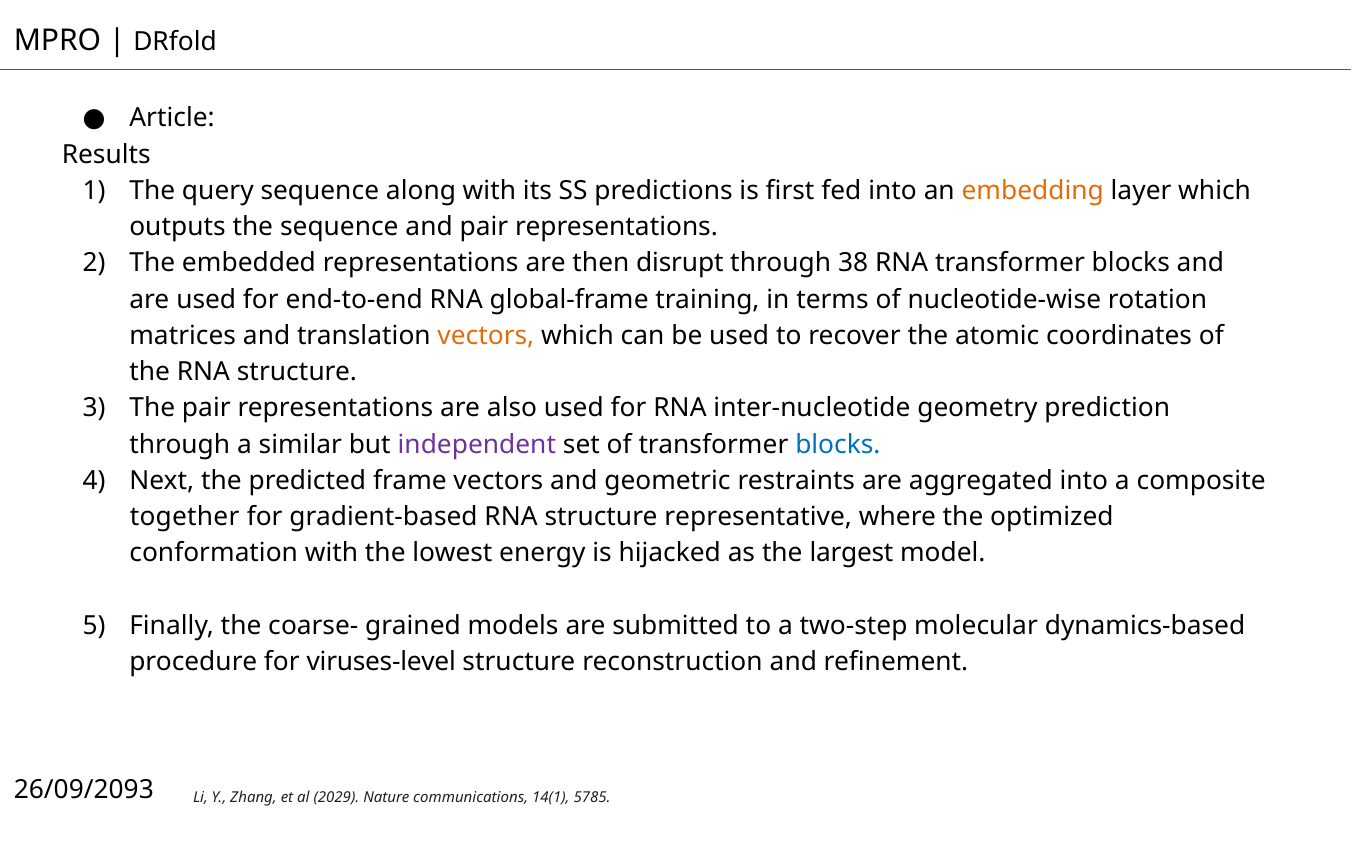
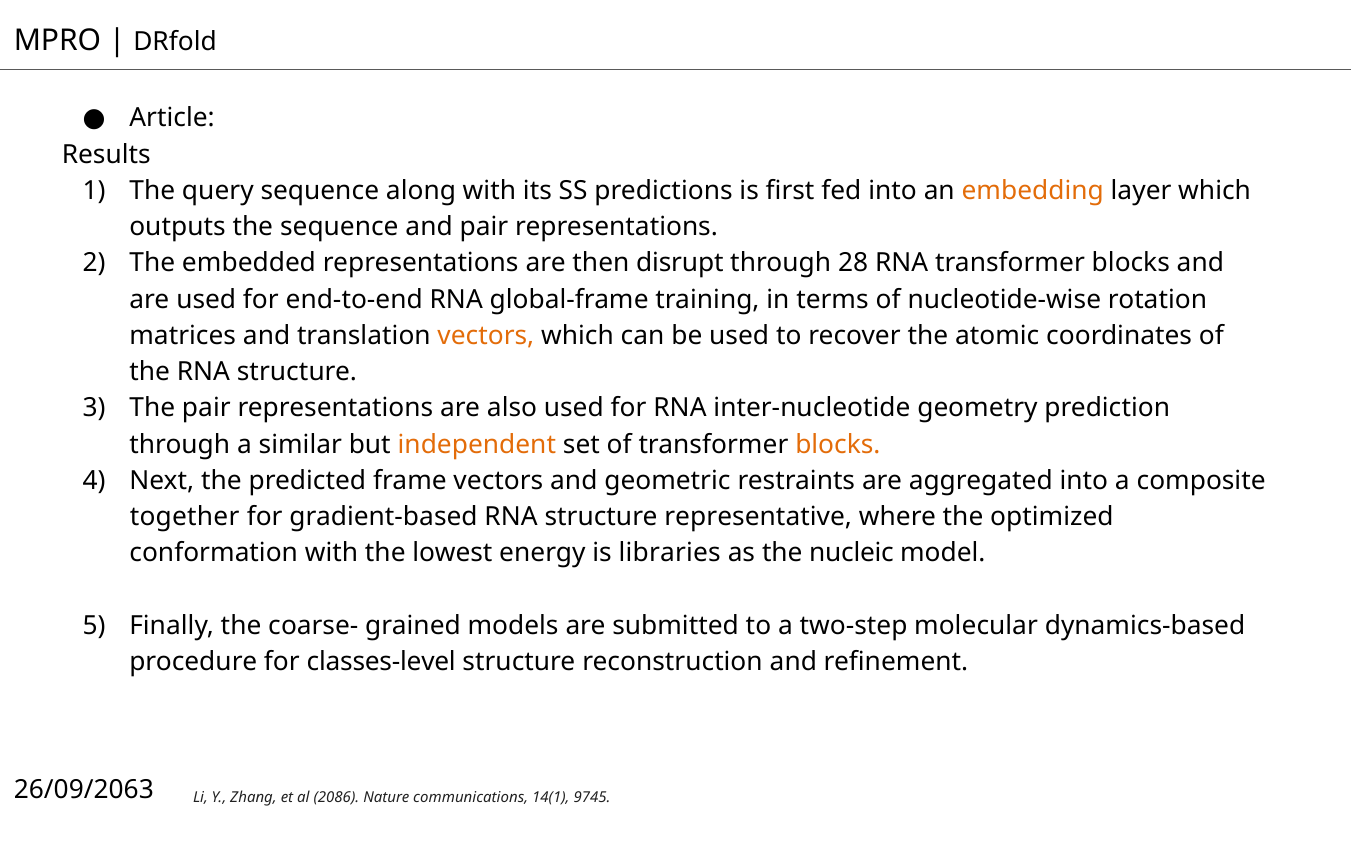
38: 38 -> 28
independent colour: purple -> orange
blocks at (838, 445) colour: blue -> orange
hijacked: hijacked -> libraries
largest: largest -> nucleic
viruses-level: viruses-level -> classes-level
26/09/2093: 26/09/2093 -> 26/09/2063
2029: 2029 -> 2086
5785: 5785 -> 9745
